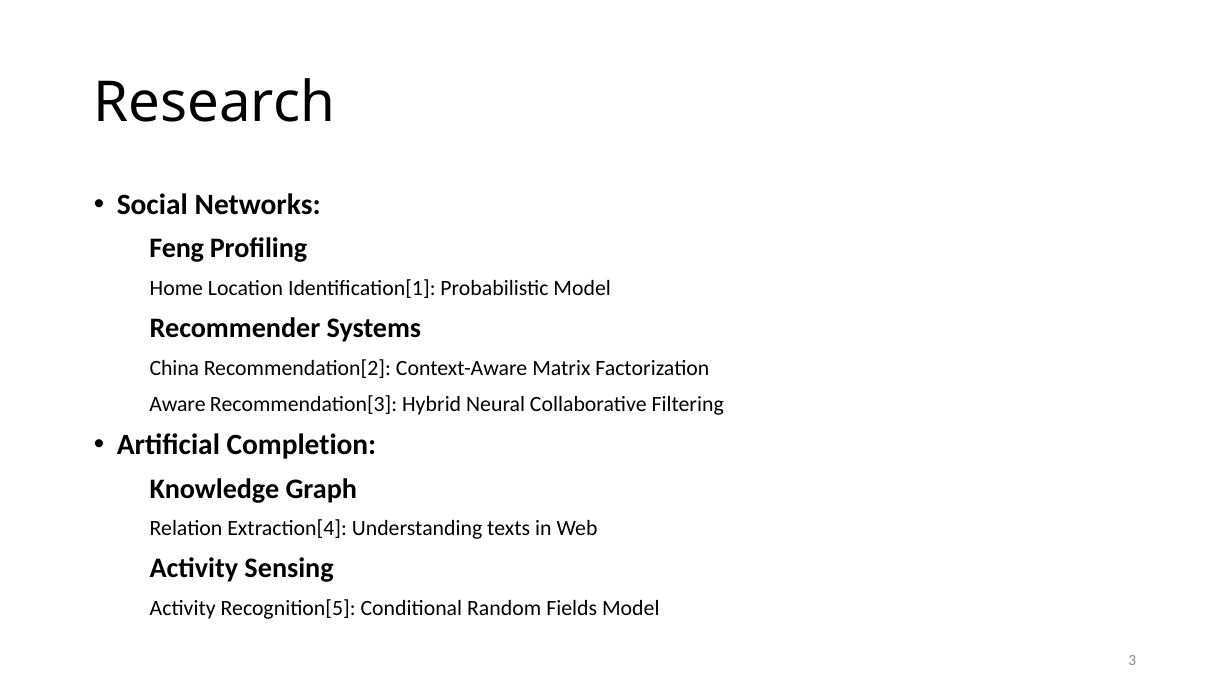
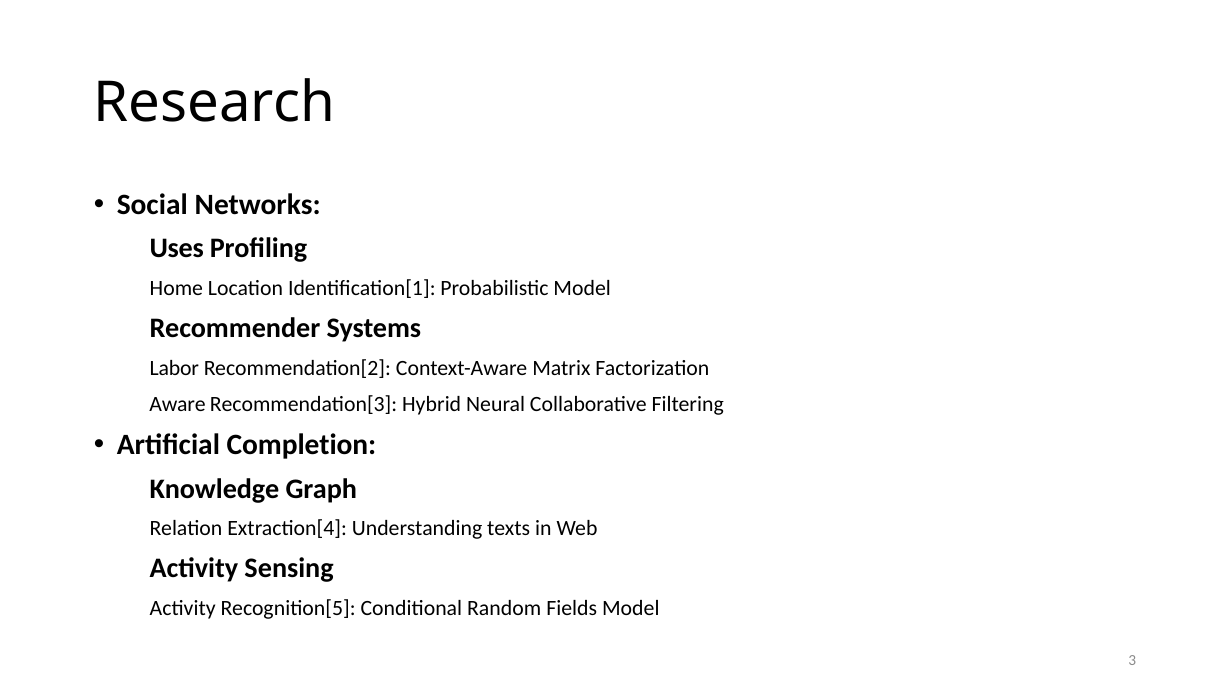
Feng: Feng -> Uses
China: China -> Labor
